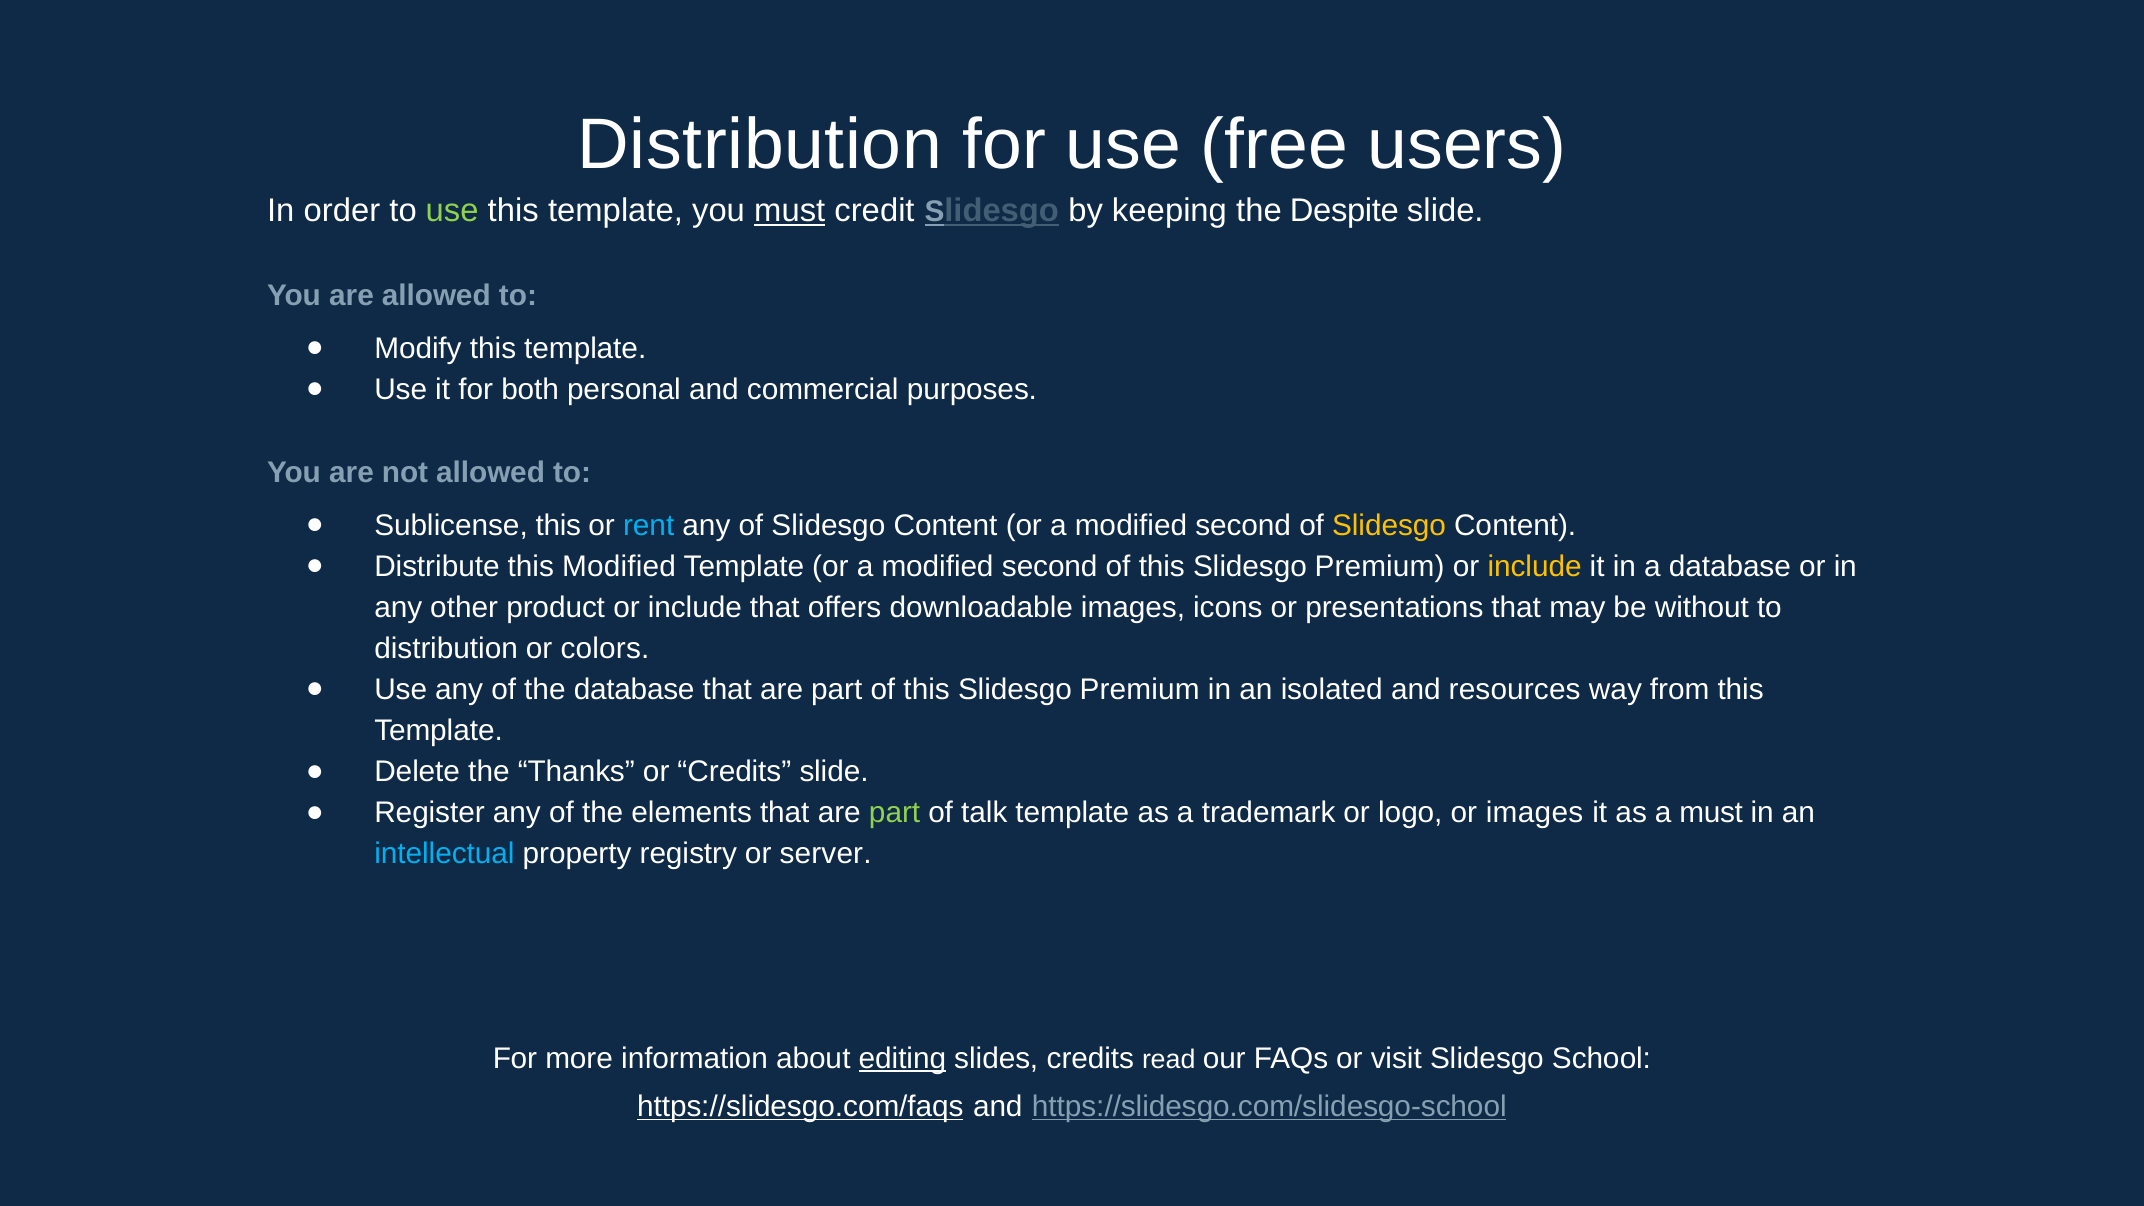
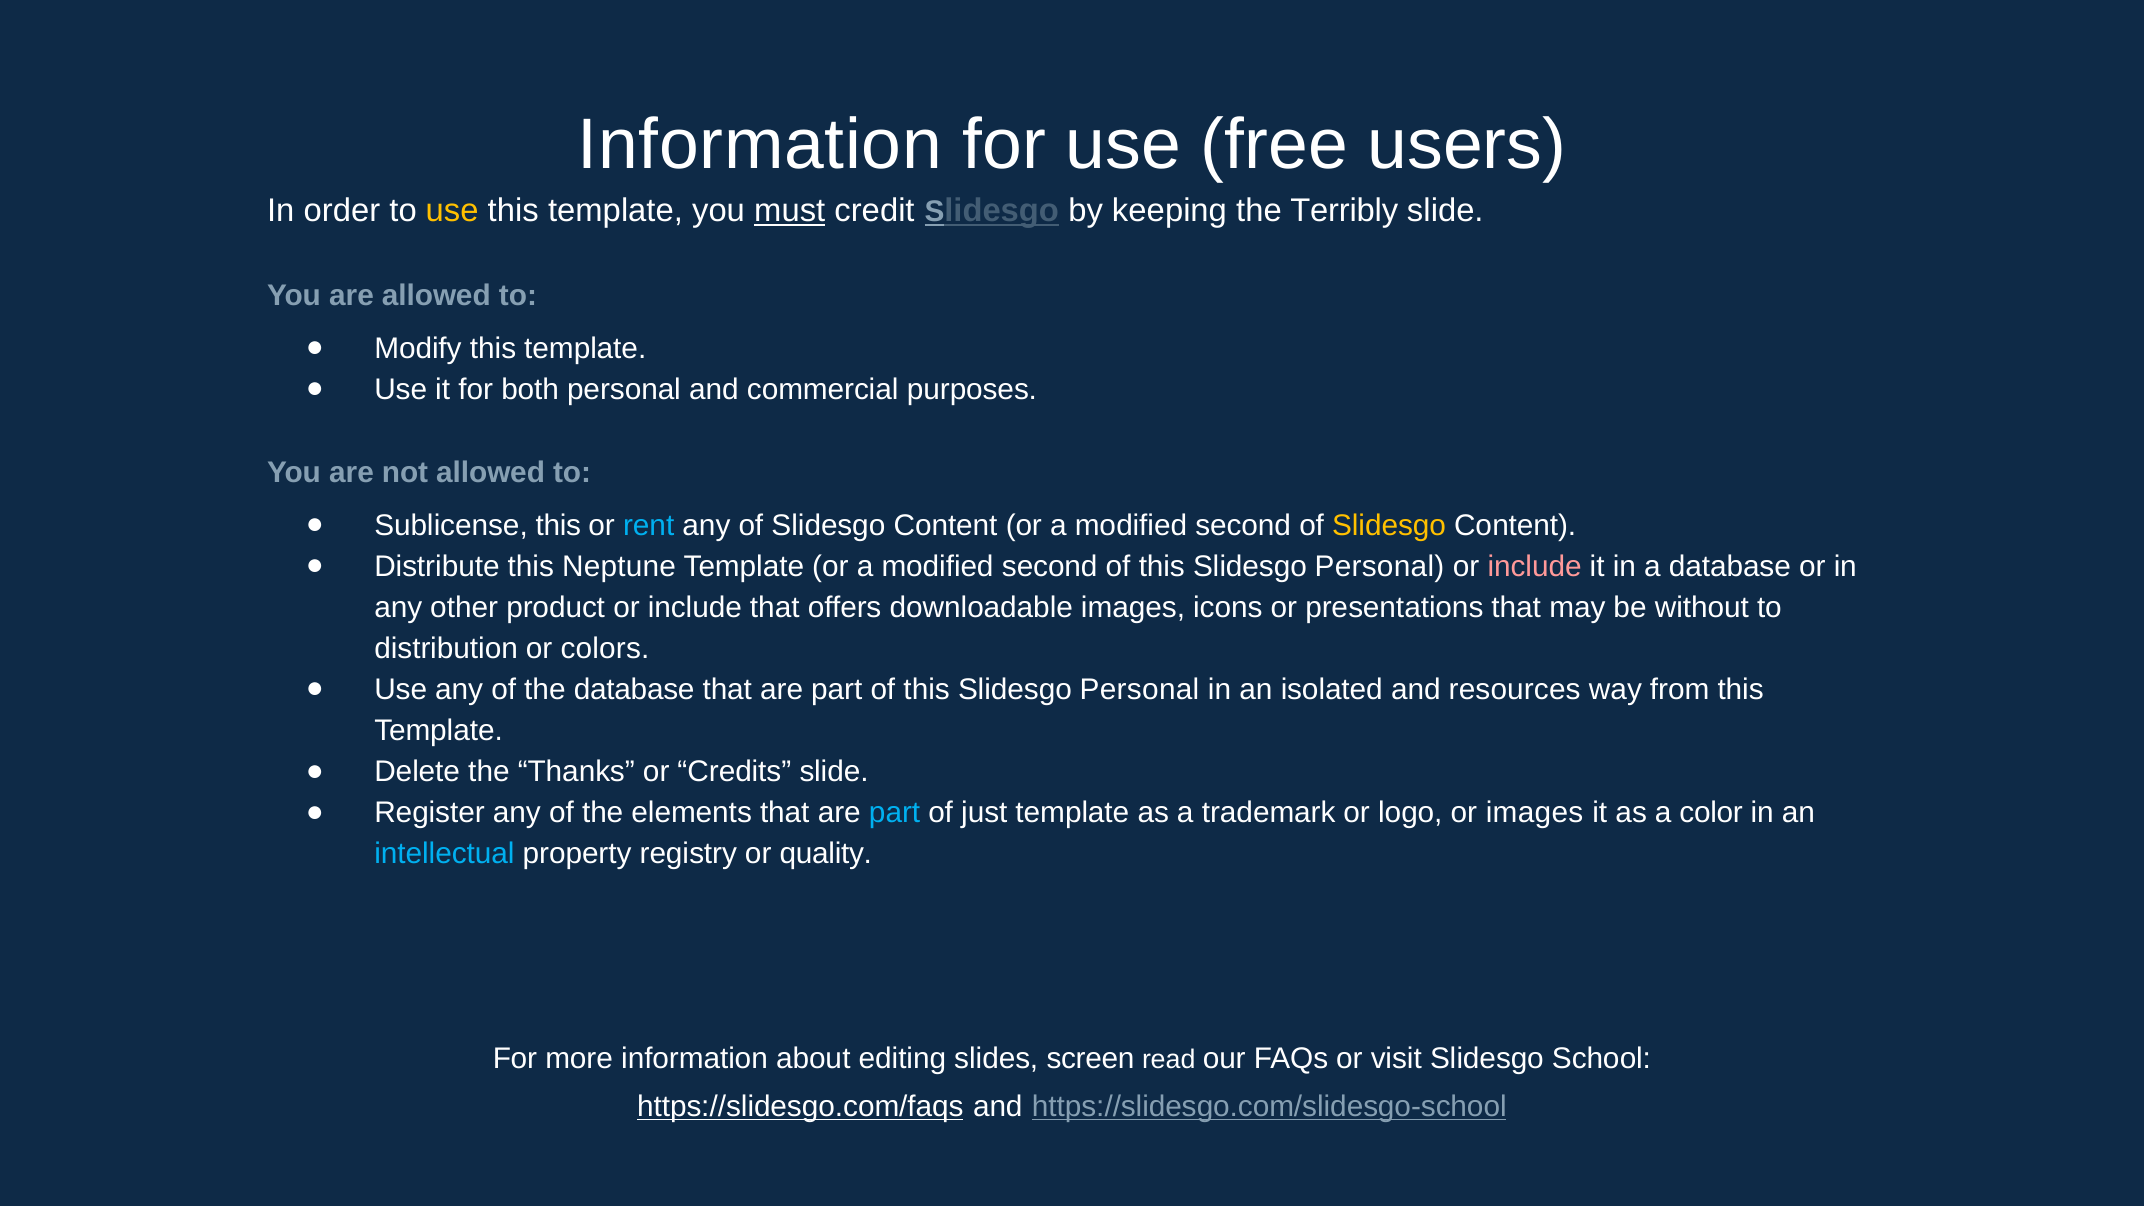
Distribution at (760, 145): Distribution -> Information
use at (452, 211) colour: light green -> yellow
Despite: Despite -> Terribly
this Modified: Modified -> Neptune
Premium at (1380, 566): Premium -> Personal
include at (1535, 566) colour: yellow -> pink
Premium at (1140, 690): Premium -> Personal
part at (895, 813) colour: light green -> light blue
talk: talk -> just
a must: must -> color
server: server -> quality
editing underline: present -> none
slides credits: credits -> screen
